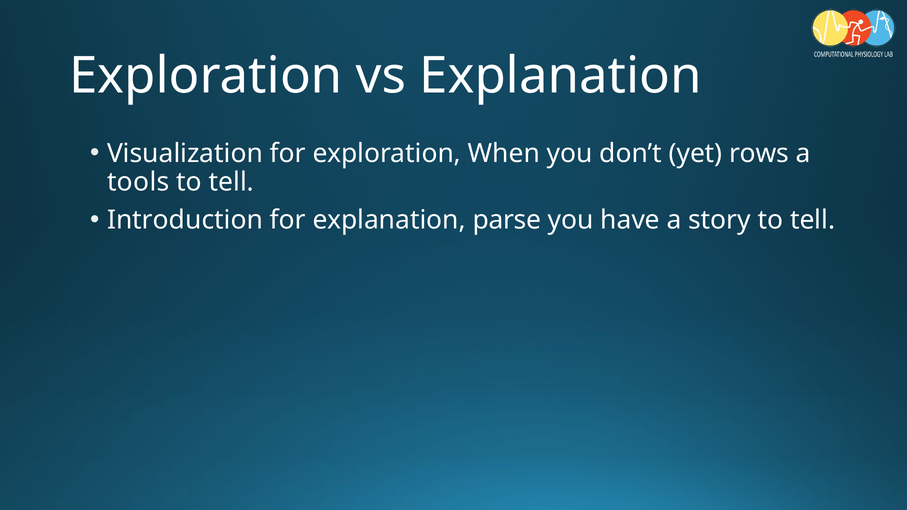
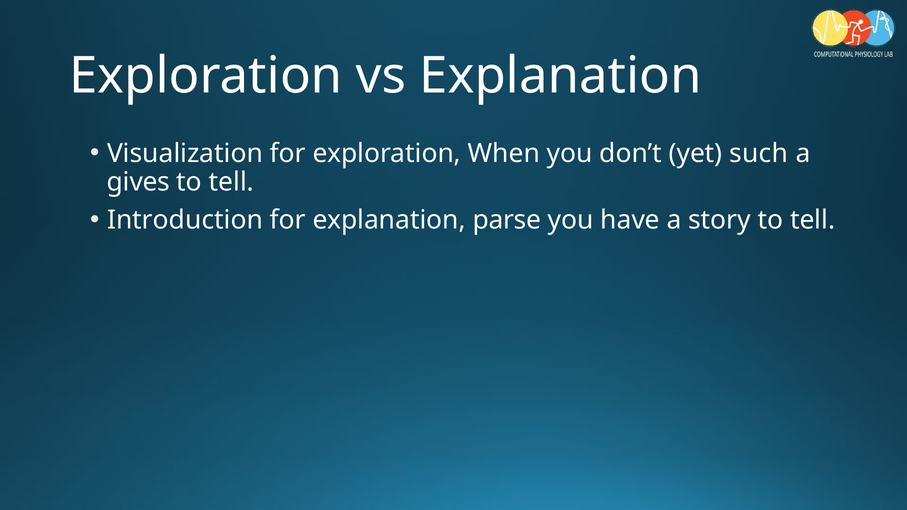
rows: rows -> such
tools: tools -> gives
